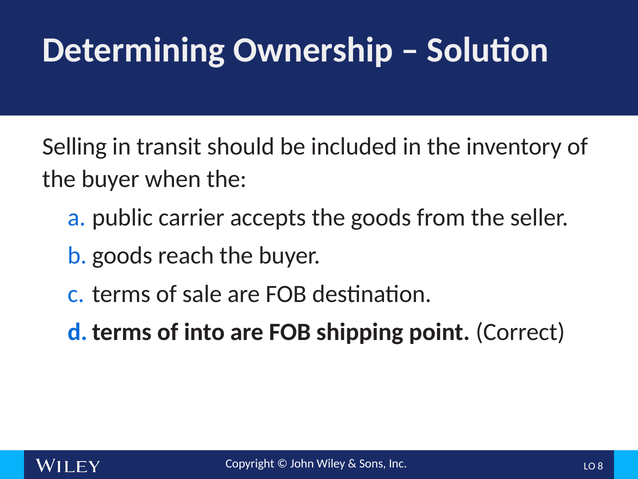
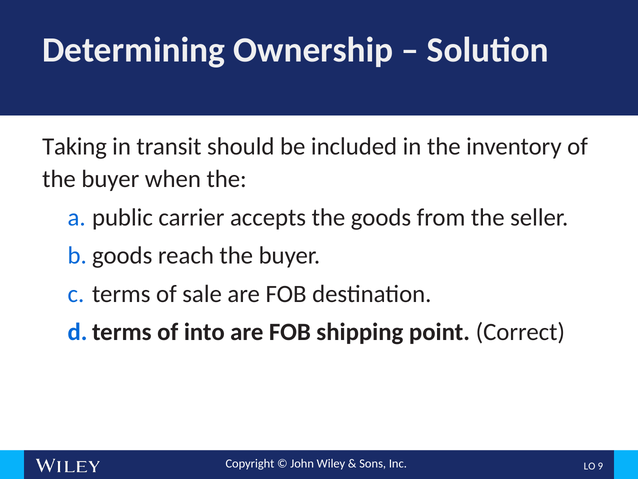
Selling: Selling -> Taking
8: 8 -> 9
